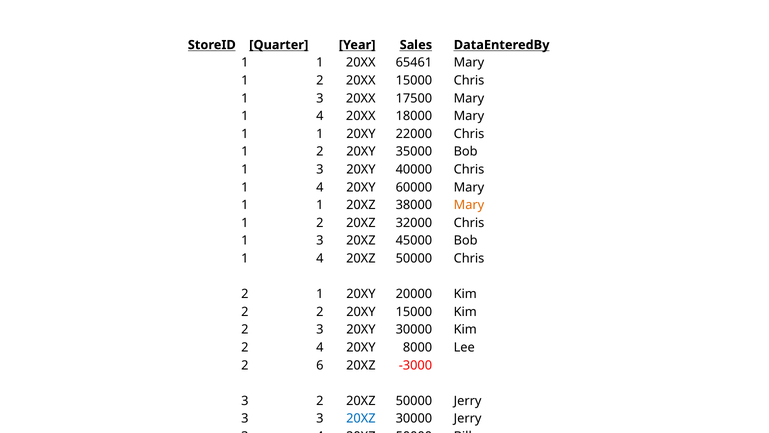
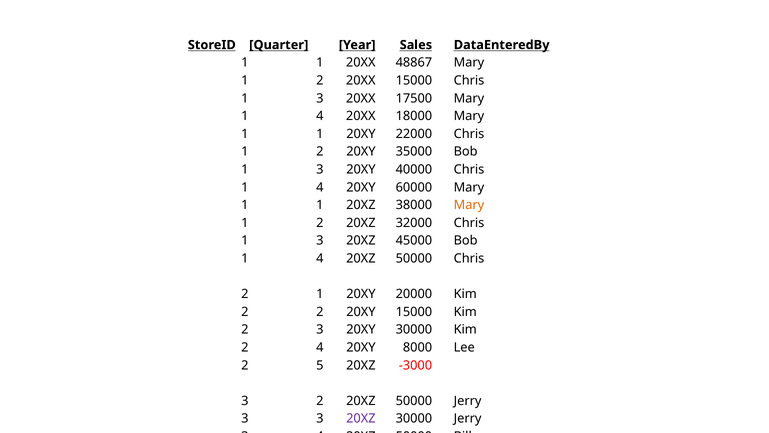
65461: 65461 -> 48867
6: 6 -> 5
20XZ at (361, 418) colour: blue -> purple
